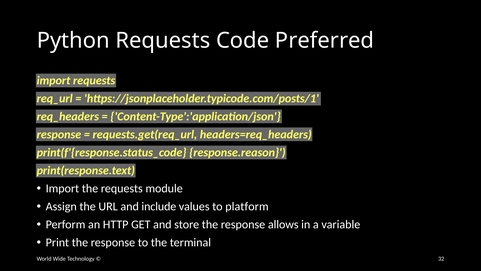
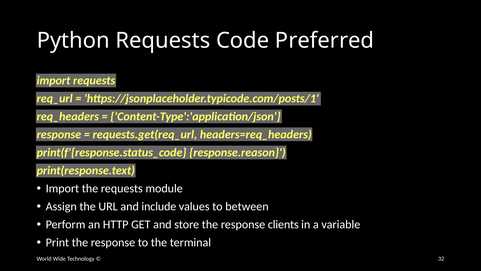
platform: platform -> between
allows: allows -> clients
